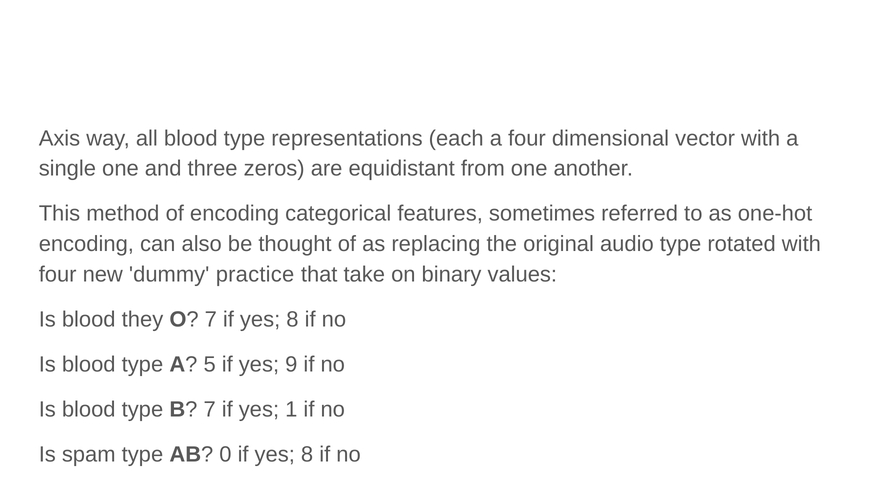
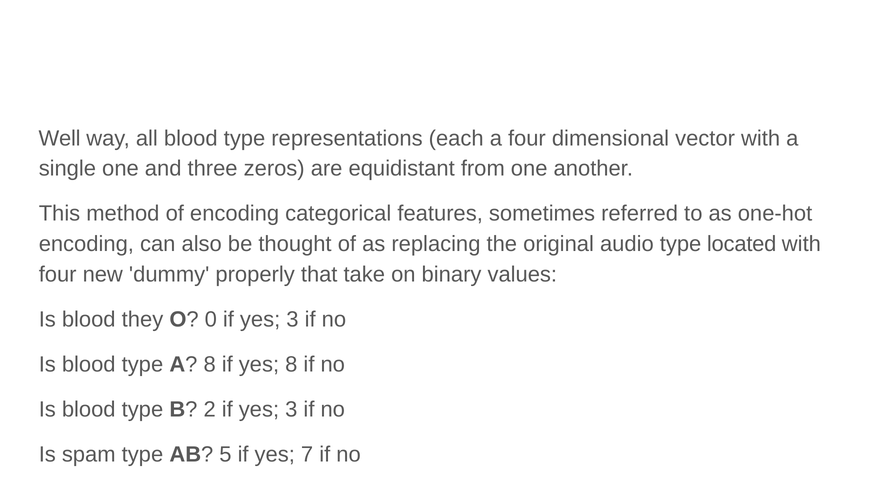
Axis: Axis -> Well
rotated: rotated -> located
practice: practice -> properly
O 7: 7 -> 0
8 at (292, 319): 8 -> 3
A 5: 5 -> 8
yes 9: 9 -> 8
B 7: 7 -> 2
1 at (291, 409): 1 -> 3
0: 0 -> 5
8 at (307, 454): 8 -> 7
